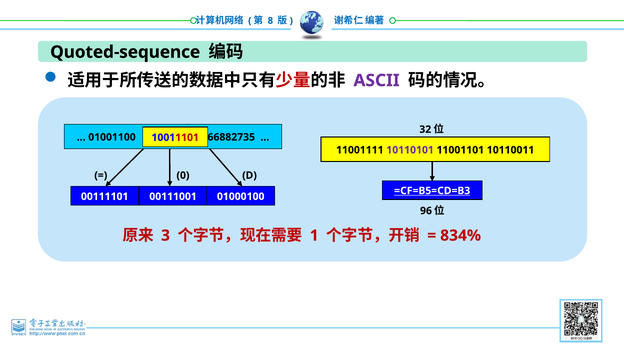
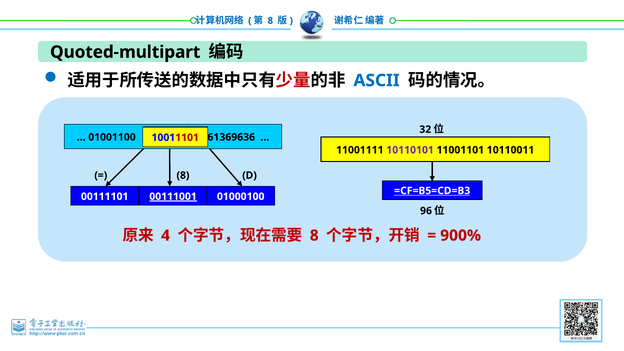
Quoted-sequence: Quoted-sequence -> Quoted-multipart
ASCII colour: purple -> blue
66882735: 66882735 -> 61369636
0 at (183, 175): 0 -> 8
00111001 underline: none -> present
3: 3 -> 4
1 at (314, 236): 1 -> 8
834%: 834% -> 900%
